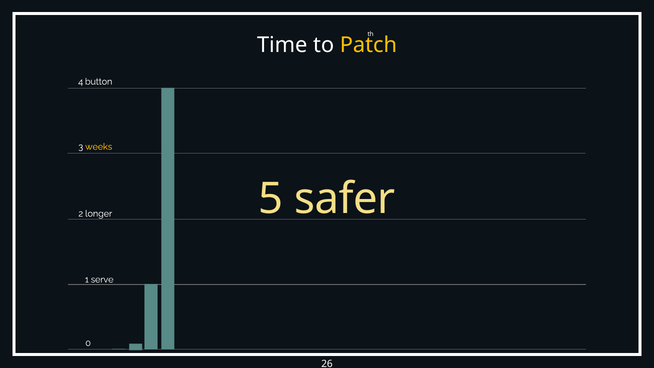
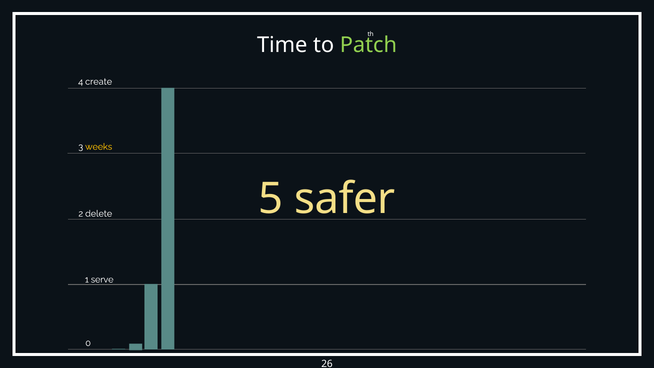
Patch colour: yellow -> light green
button: button -> create
longer: longer -> delete
